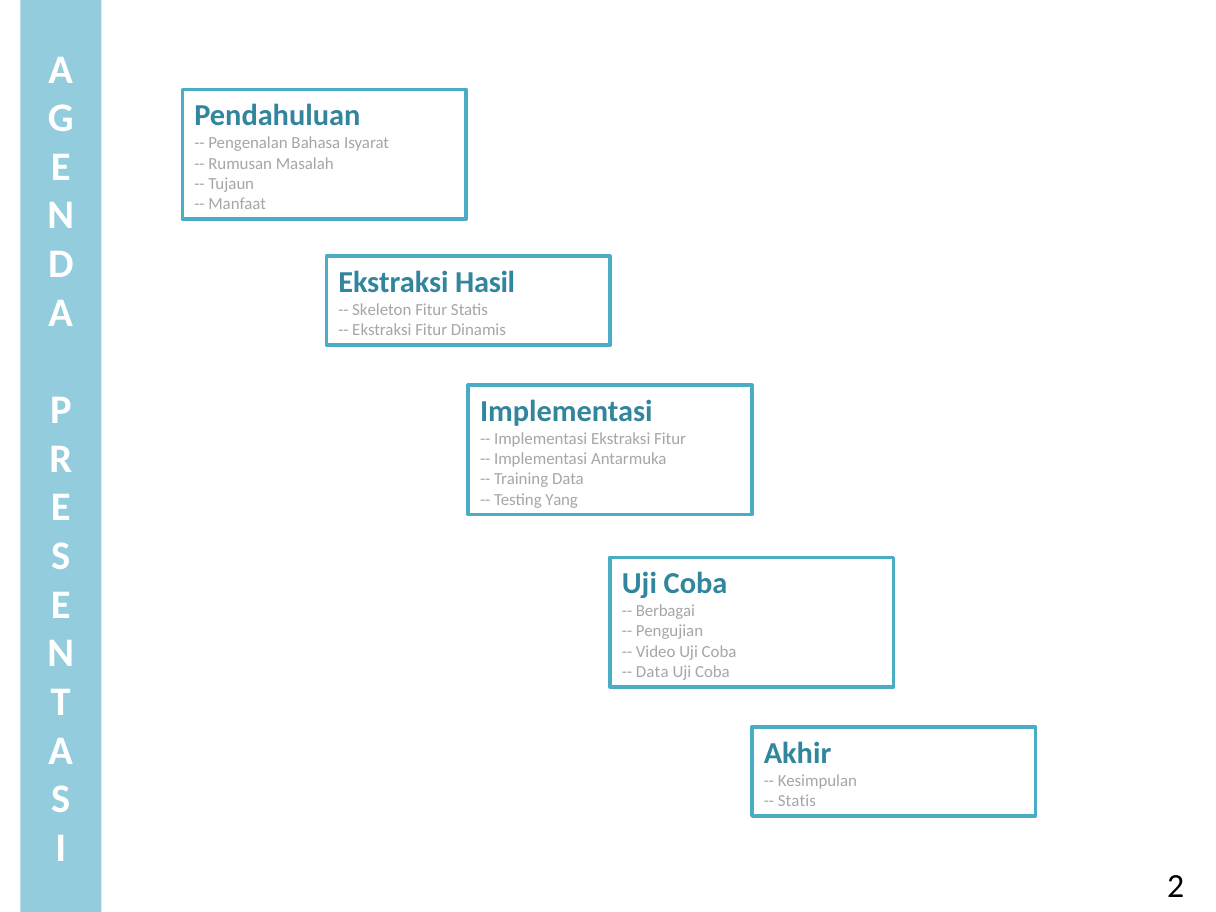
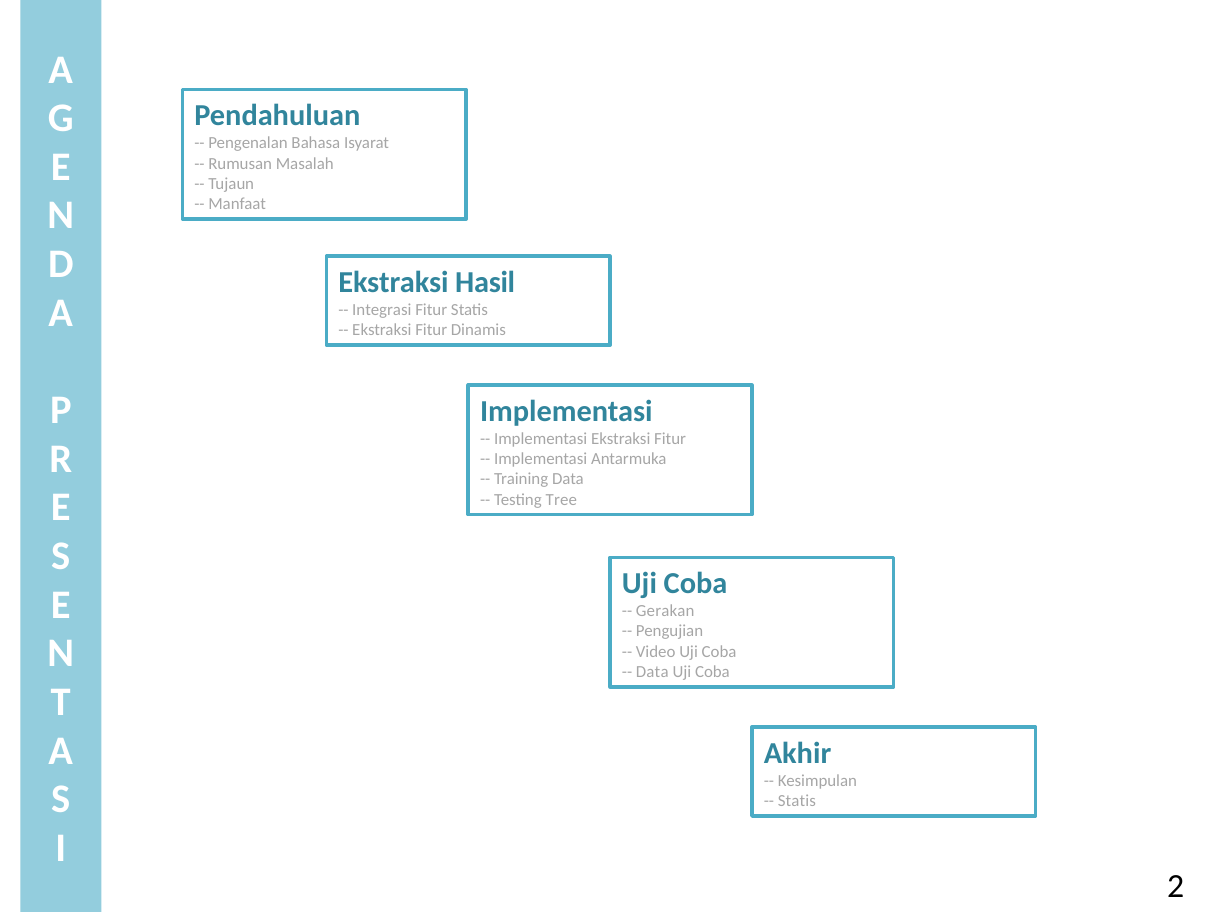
Skeleton: Skeleton -> Integrasi
Yang: Yang -> Tree
Berbagai: Berbagai -> Gerakan
